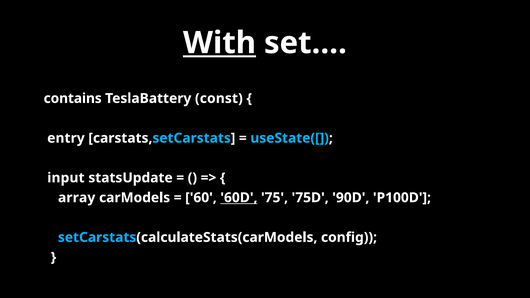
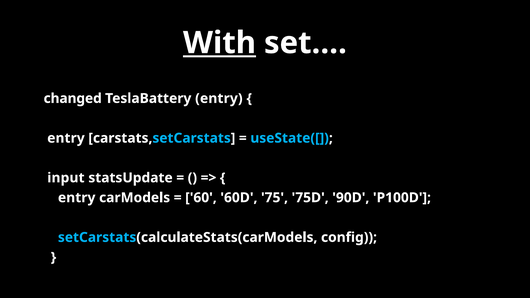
contains: contains -> changed
TeslaBattery const: const -> entry
array at (77, 198): array -> entry
60D underline: present -> none
